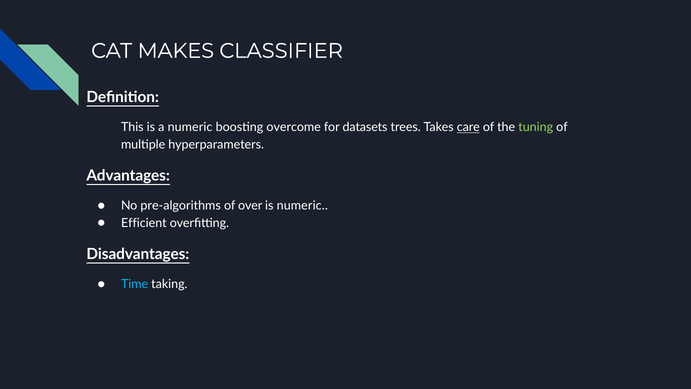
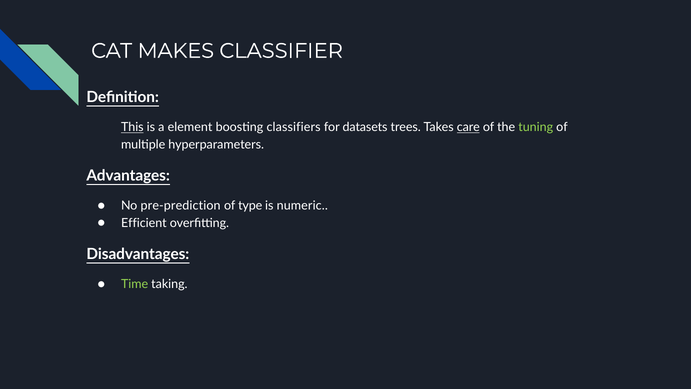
This underline: none -> present
a numeric: numeric -> element
overcome: overcome -> classifiers
pre-algorithms: pre-algorithms -> pre-prediction
over: over -> type
Time colour: light blue -> light green
